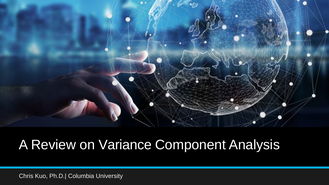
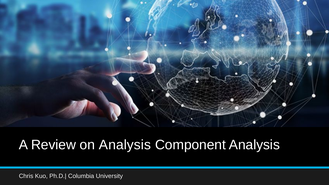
on Variance: Variance -> Analysis
